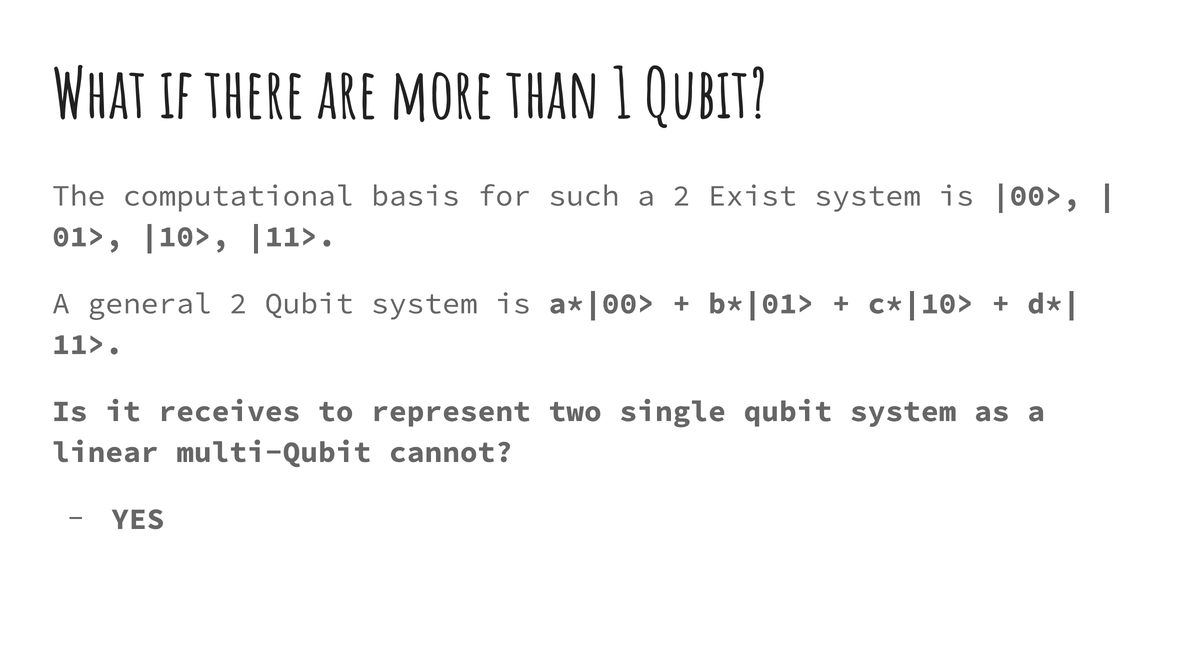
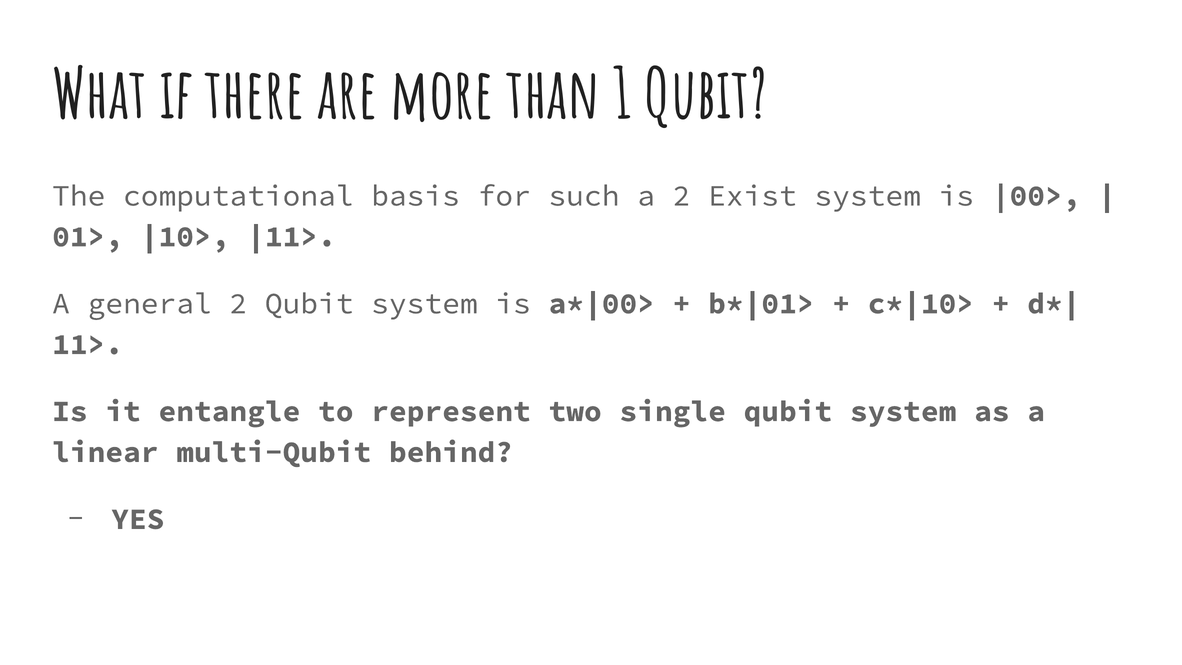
receives: receives -> entangle
cannot: cannot -> behind
